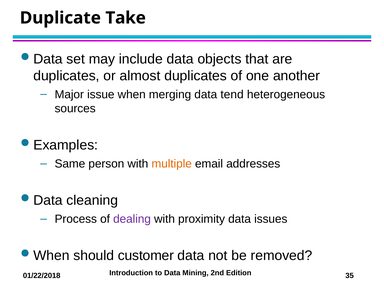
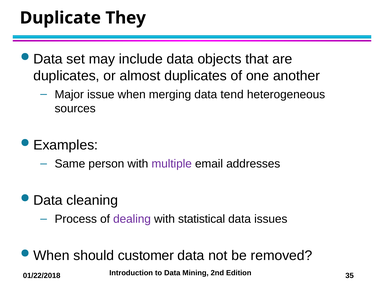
Take: Take -> They
multiple colour: orange -> purple
proximity: proximity -> statistical
